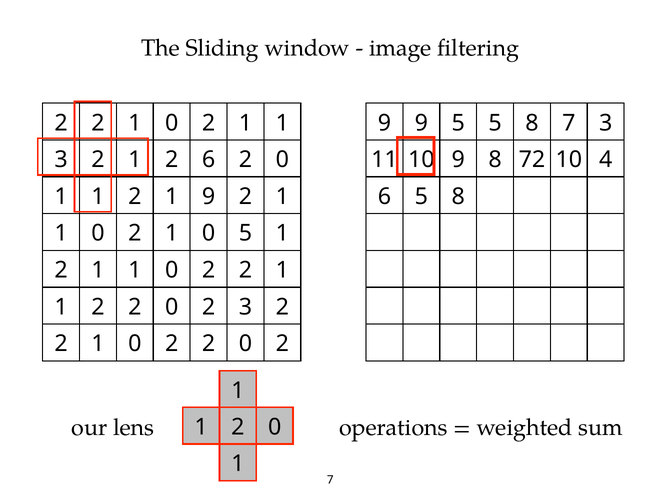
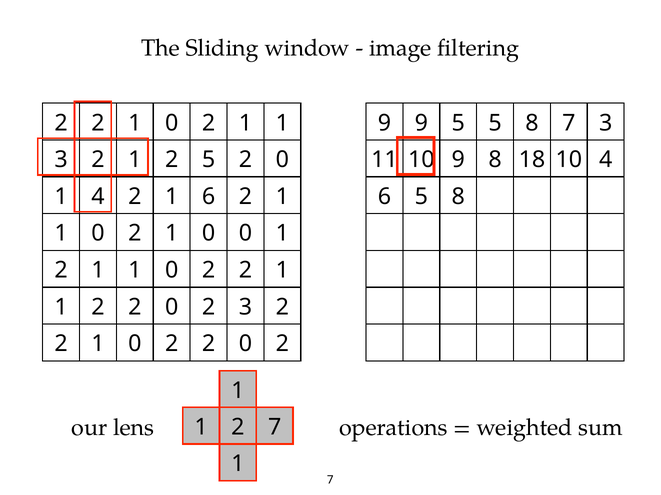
2 6: 6 -> 5
72: 72 -> 18
1 at (98, 197): 1 -> 4
1 9: 9 -> 6
0 5: 5 -> 0
1 2 0: 0 -> 7
